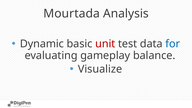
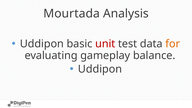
Dynamic at (42, 44): Dynamic -> Uddipon
for at (173, 44) colour: blue -> orange
Visualize at (100, 69): Visualize -> Uddipon
